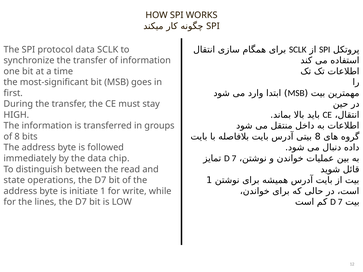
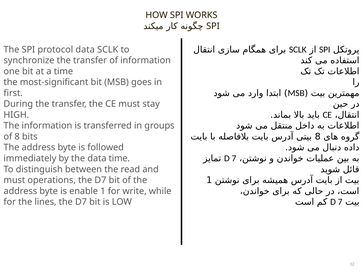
data chip: chip -> time
state at (14, 180): state -> must
initiate: initiate -> enable
